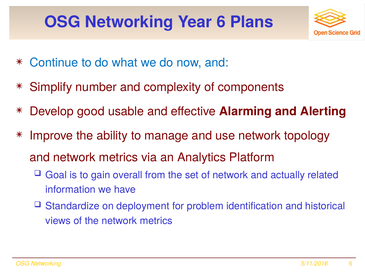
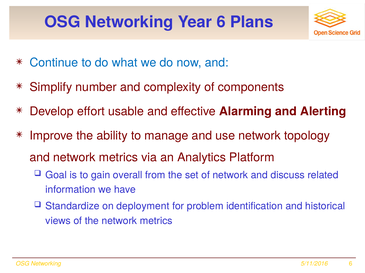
good: good -> effort
actually: actually -> discuss
